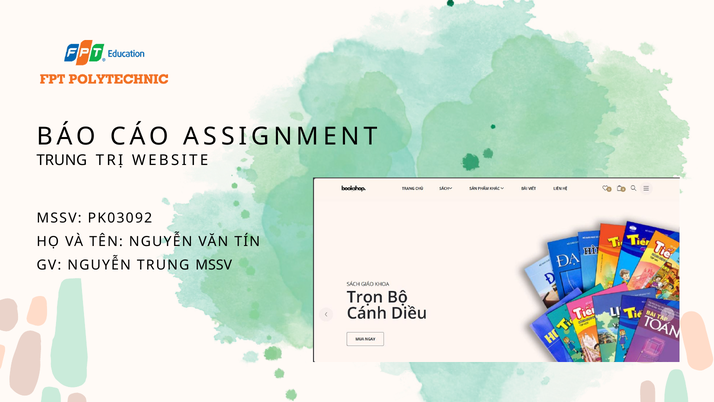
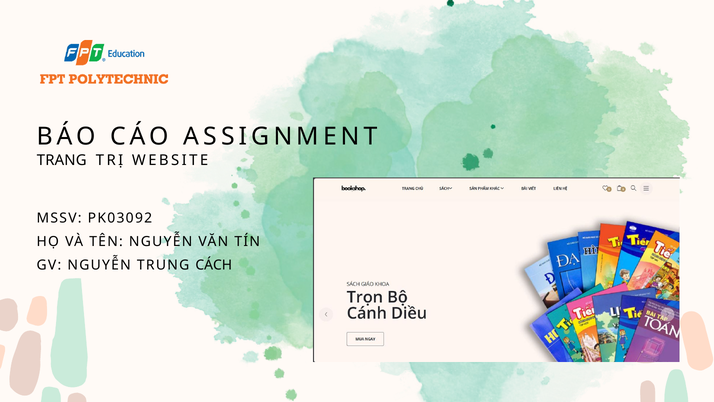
TRUNG at (62, 160): TRUNG -> TRANG
TRUNG MSSV: MSSV -> CÁCH
